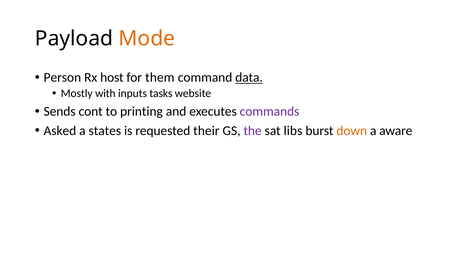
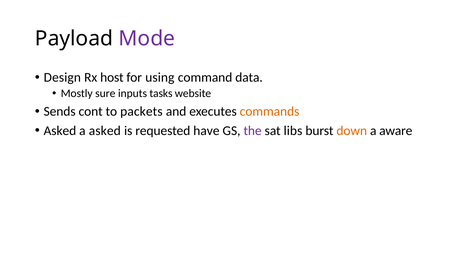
Mode colour: orange -> purple
Person: Person -> Design
them: them -> using
data underline: present -> none
with: with -> sure
printing: printing -> packets
commands colour: purple -> orange
a states: states -> asked
their: their -> have
